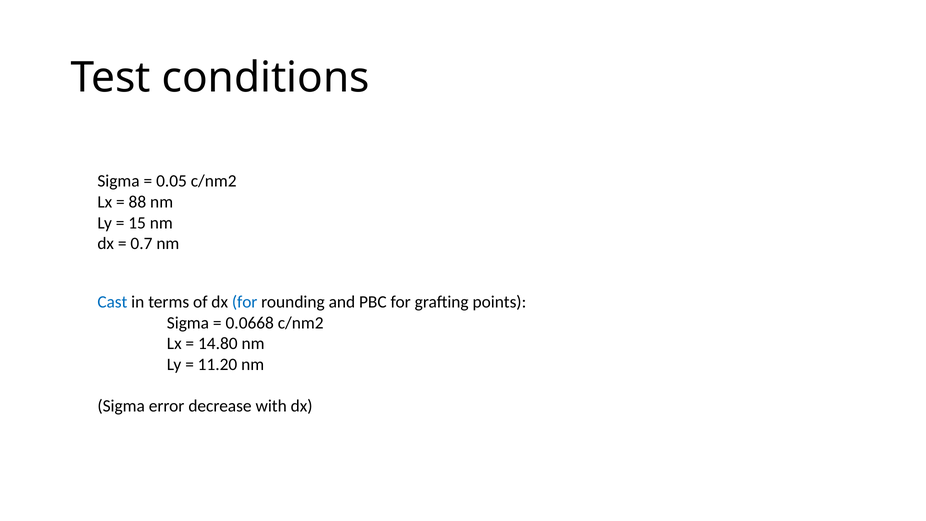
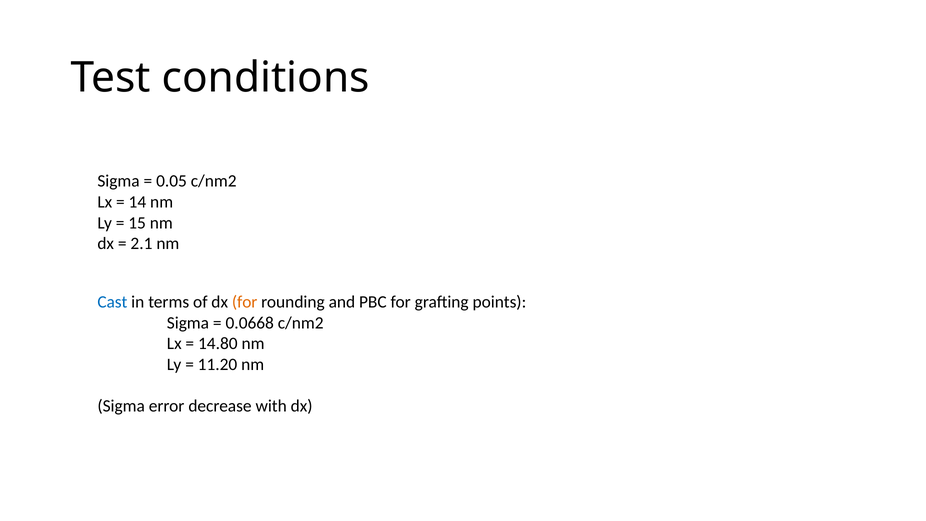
88: 88 -> 14
0.7: 0.7 -> 2.1
for at (245, 302) colour: blue -> orange
